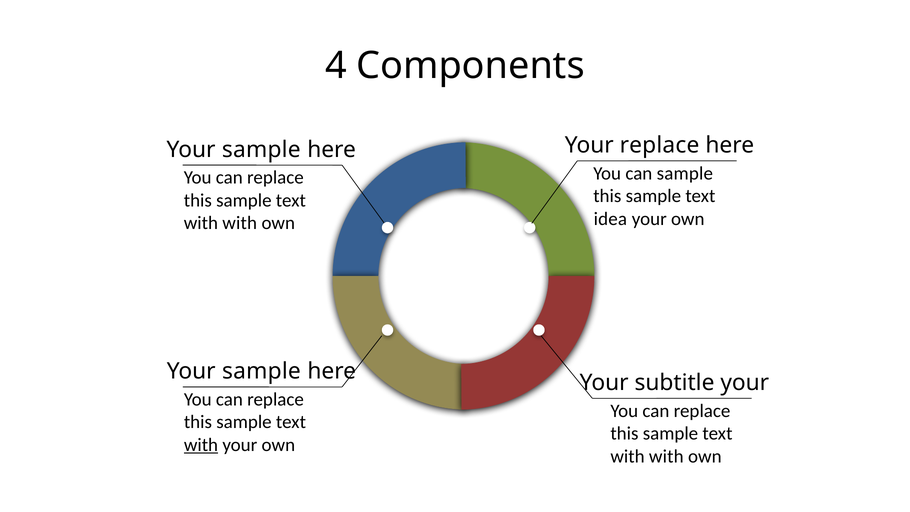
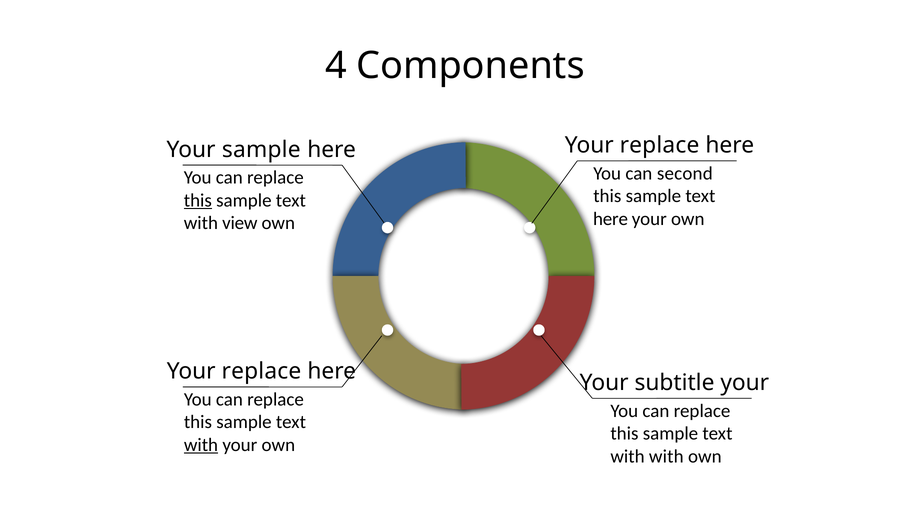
can sample: sample -> second
this at (198, 200) underline: none -> present
idea at (610, 219): idea -> here
with at (240, 223): with -> view
sample at (261, 371): sample -> replace
